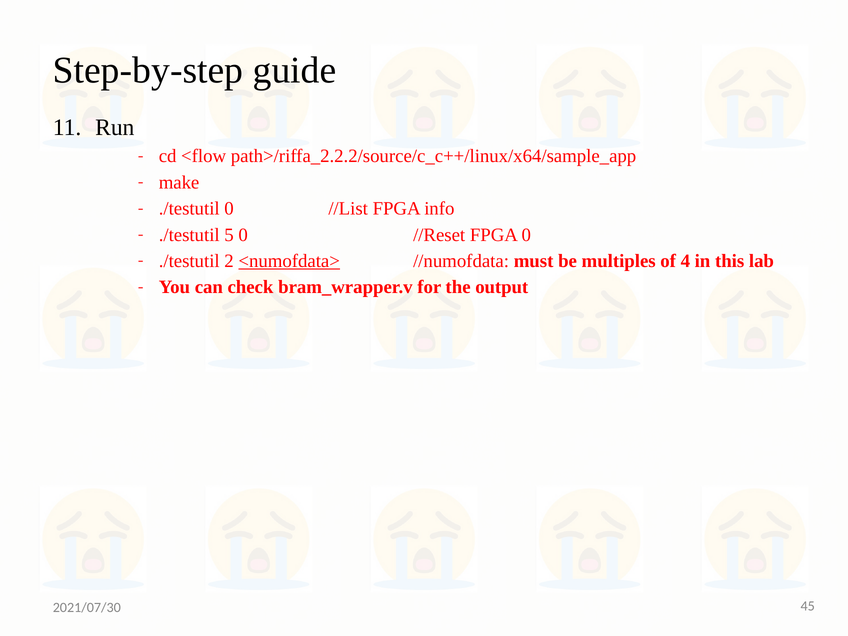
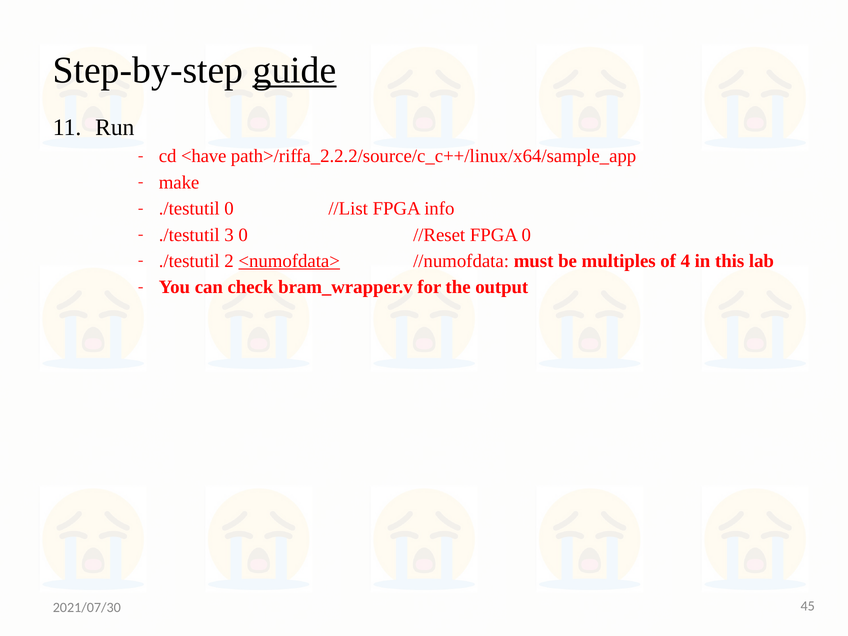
guide underline: none -> present
<flow: <flow -> <have
5: 5 -> 3
